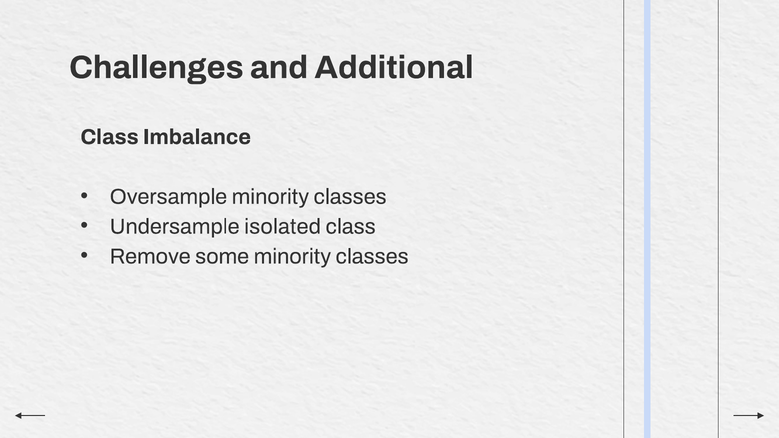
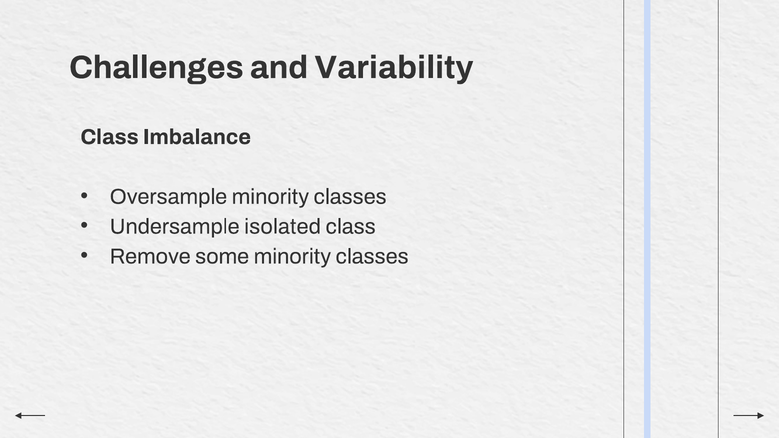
Additional: Additional -> Variability
